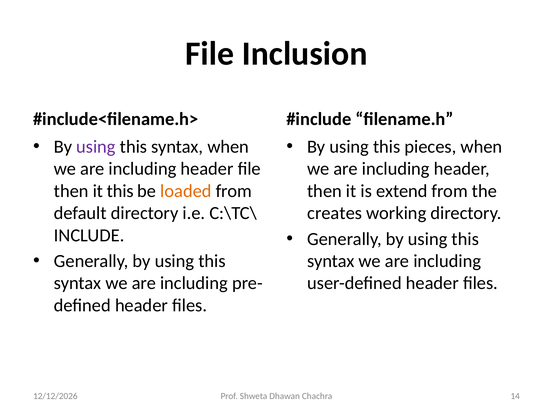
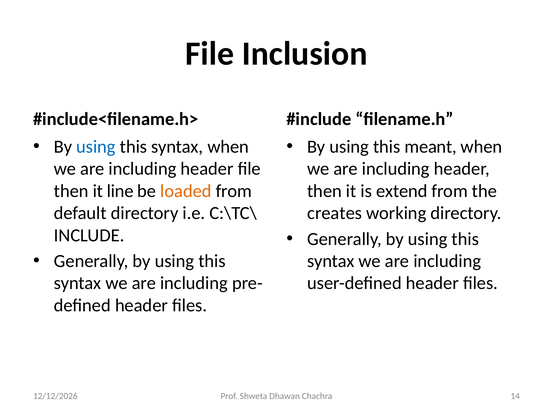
using at (96, 147) colour: purple -> blue
pieces: pieces -> meant
it this: this -> line
